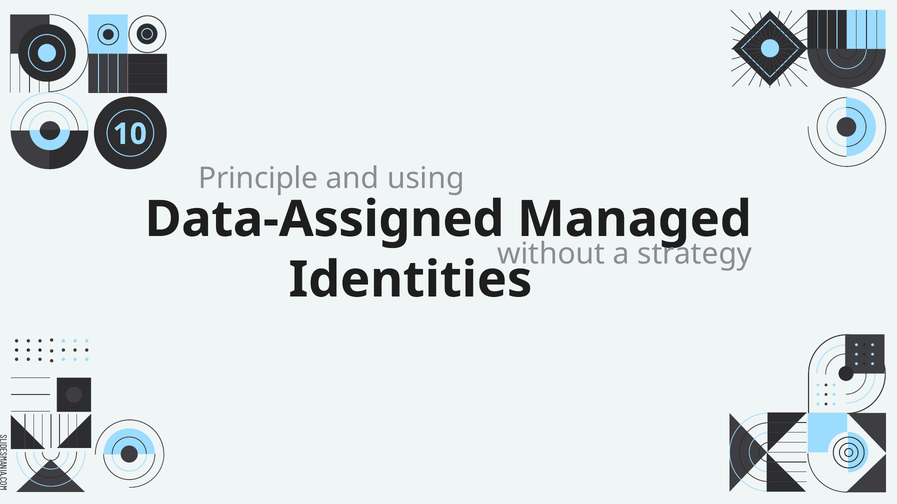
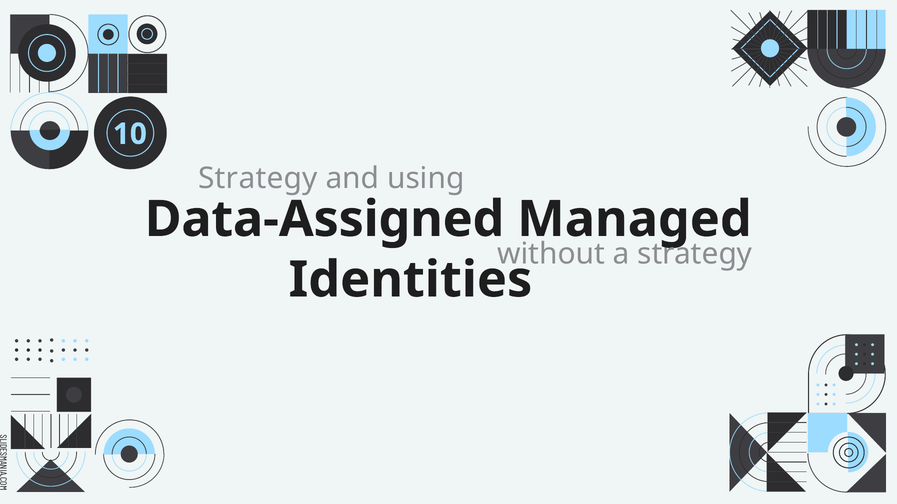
Principle at (258, 179): Principle -> Strategy
